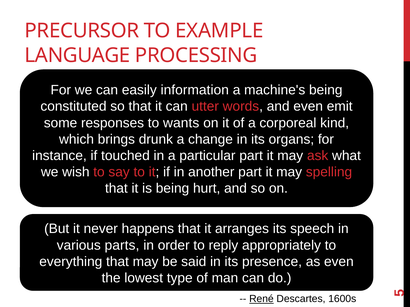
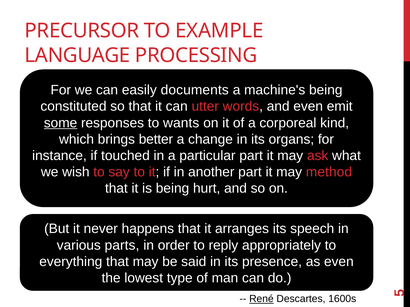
information: information -> documents
some underline: none -> present
drunk: drunk -> better
spelling: spelling -> method
